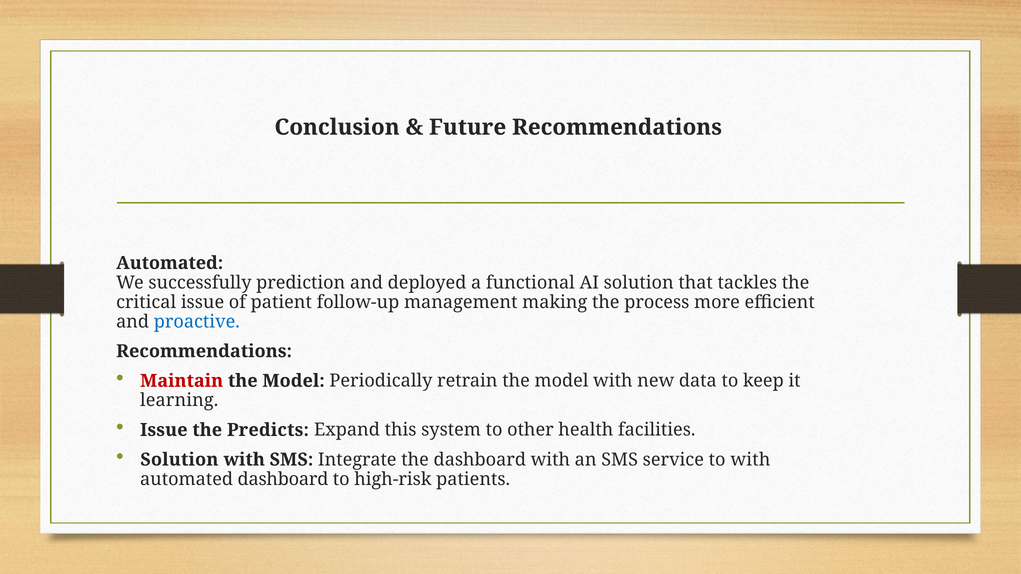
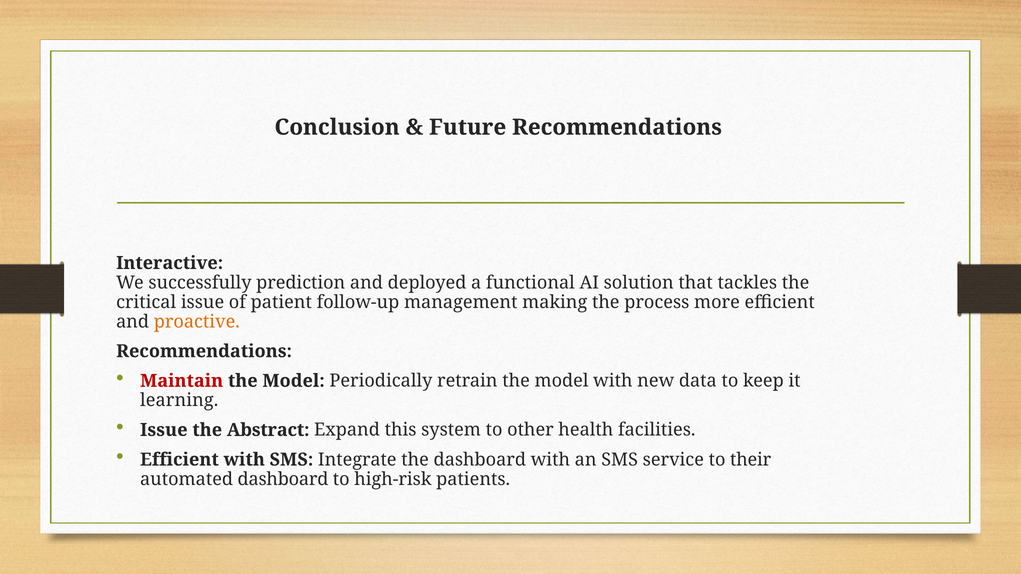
Automated at (170, 263): Automated -> Interactive
proactive colour: blue -> orange
Predicts: Predicts -> Abstract
Solution at (179, 460): Solution -> Efficient
to with: with -> their
